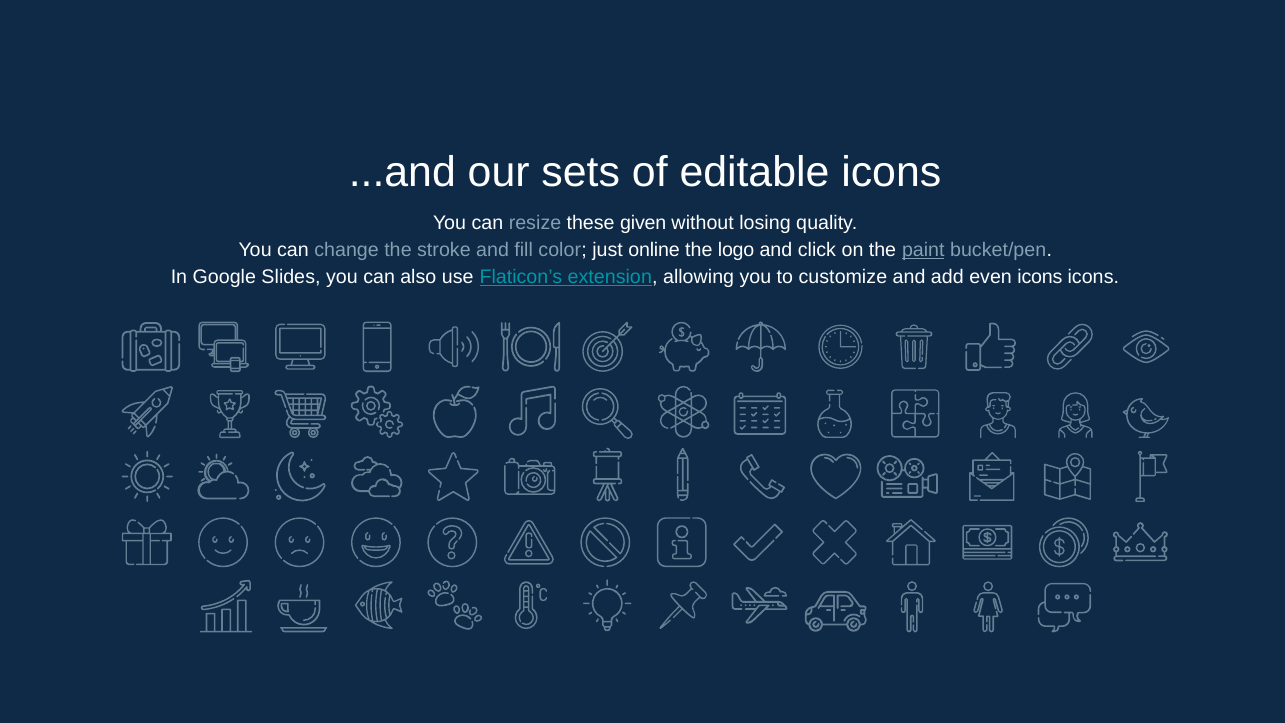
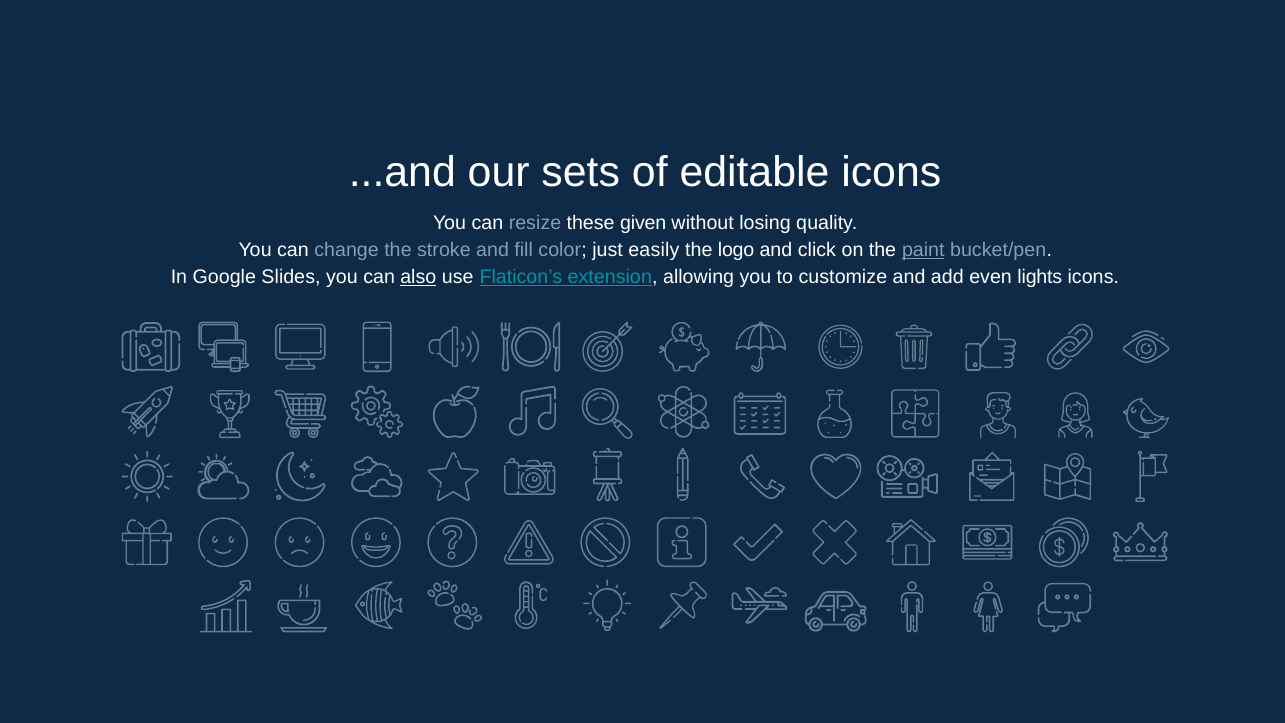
online: online -> easily
also underline: none -> present
even icons: icons -> lights
